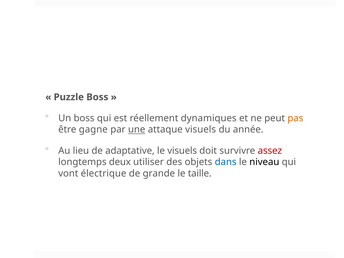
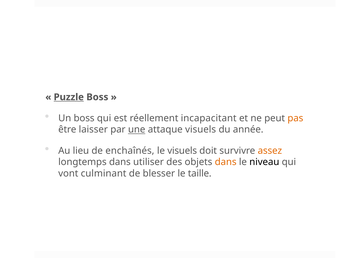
Puzzle underline: none -> present
dynamiques: dynamiques -> incapacitant
gagne: gagne -> laisser
adaptative: adaptative -> enchaînés
assez colour: red -> orange
longtemps deux: deux -> dans
dans at (226, 162) colour: blue -> orange
électrique: électrique -> culminant
grande: grande -> blesser
